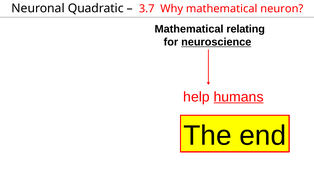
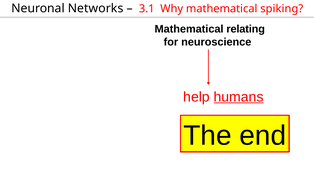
Quadratic: Quadratic -> Networks
3.7: 3.7 -> 3.1
neuron: neuron -> spiking
neuroscience underline: present -> none
